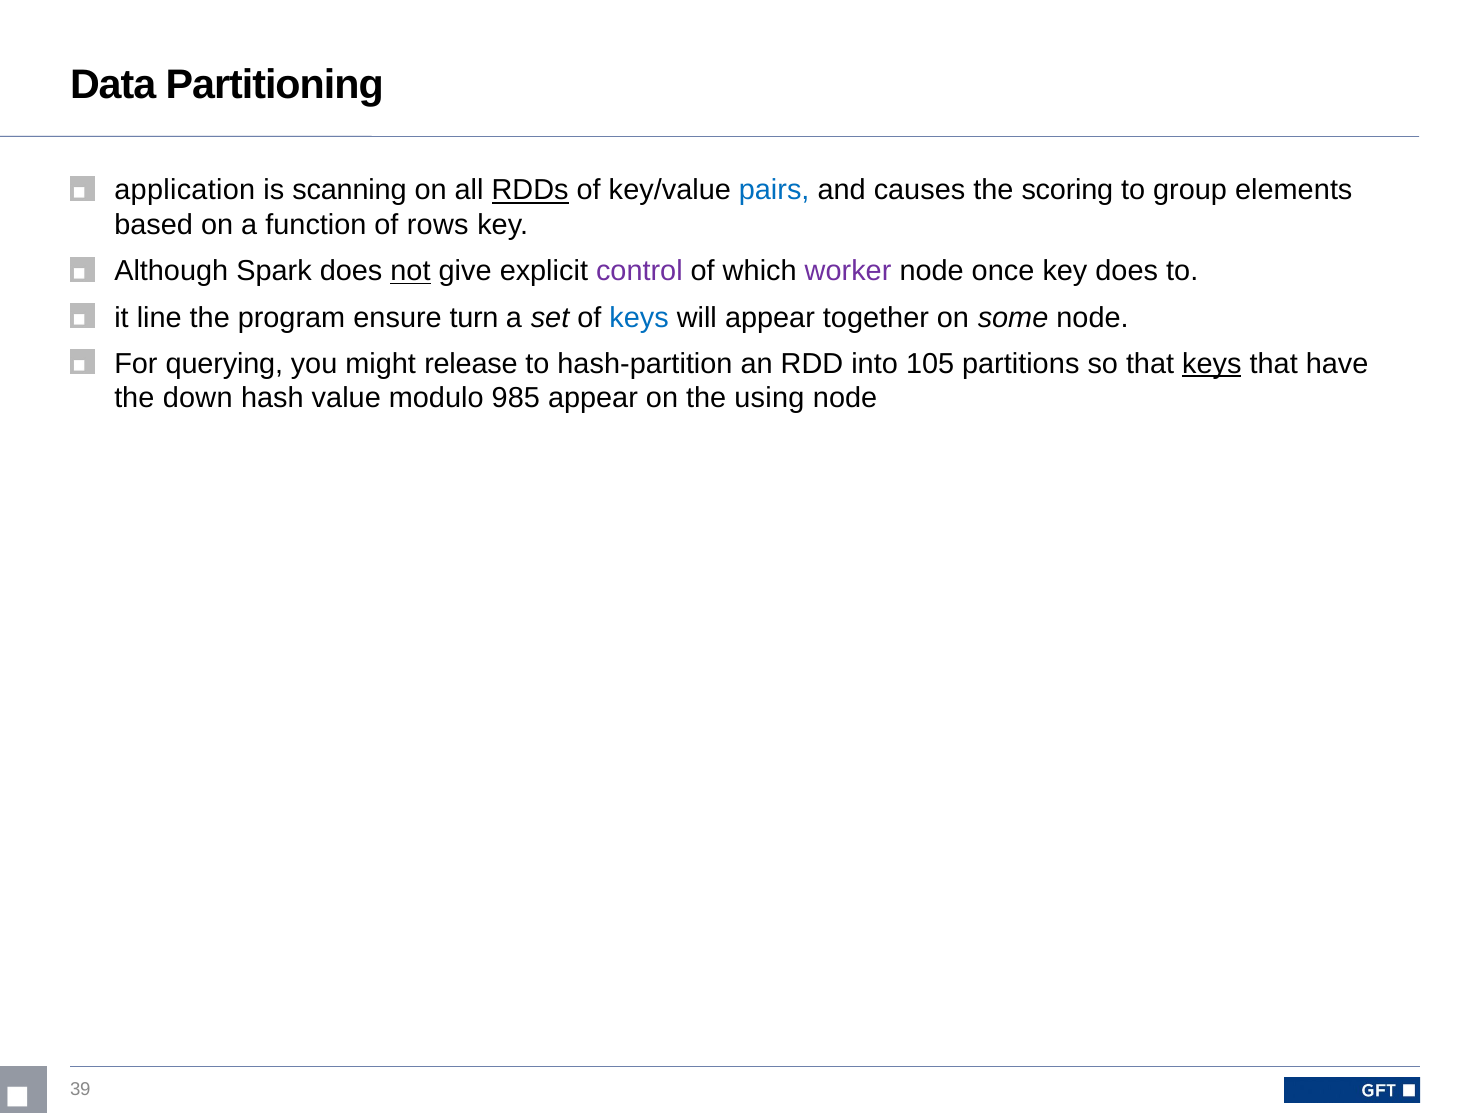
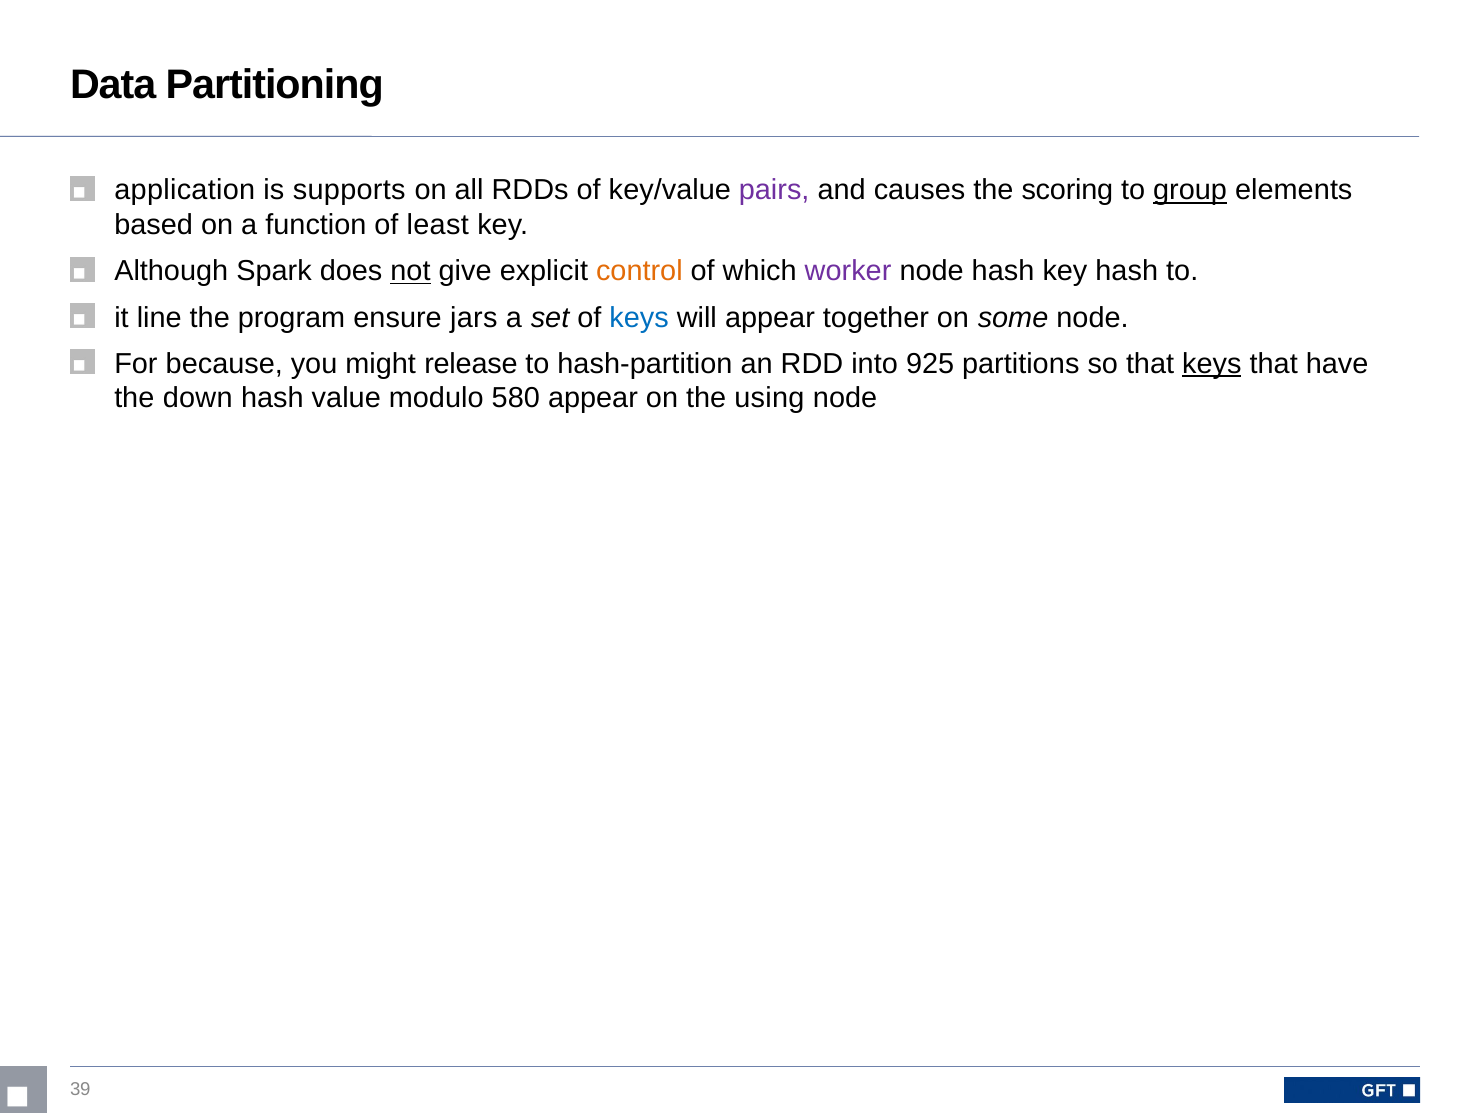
scanning: scanning -> supports
RDDs underline: present -> none
pairs colour: blue -> purple
group underline: none -> present
rows: rows -> least
control colour: purple -> orange
node once: once -> hash
key does: does -> hash
turn: turn -> jars
querying: querying -> because
105: 105 -> 925
985: 985 -> 580
